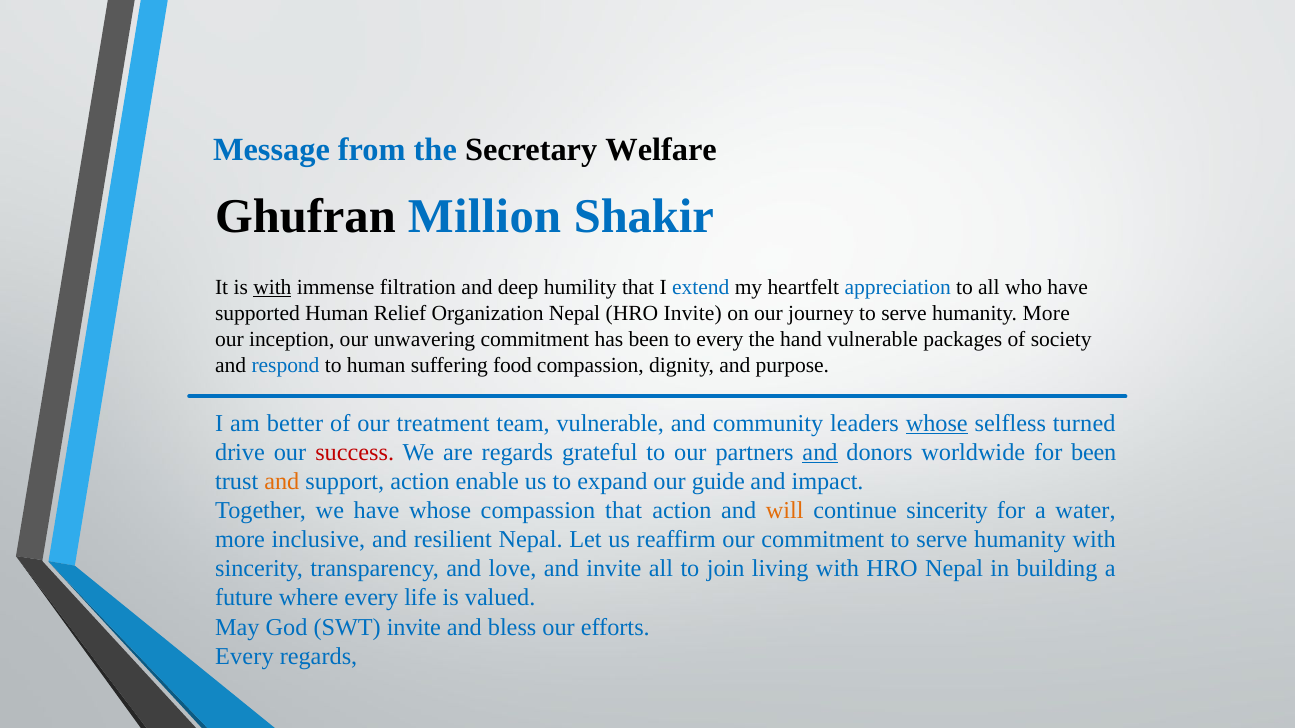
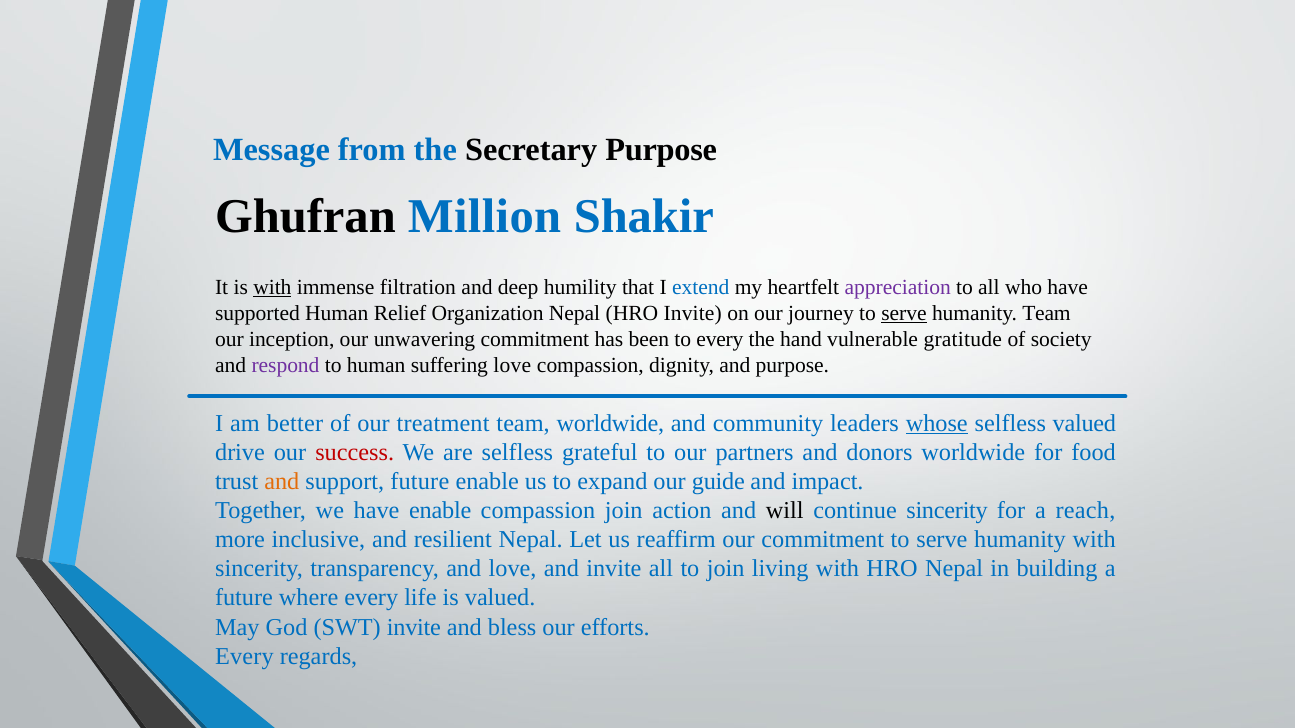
Secretary Welfare: Welfare -> Purpose
appreciation colour: blue -> purple
serve at (904, 314) underline: none -> present
humanity More: More -> Team
packages: packages -> gratitude
respond colour: blue -> purple
suffering food: food -> love
team vulnerable: vulnerable -> worldwide
selfless turned: turned -> valued
are regards: regards -> selfless
and at (820, 453) underline: present -> none
for been: been -> food
support action: action -> future
have whose: whose -> enable
compassion that: that -> join
will colour: orange -> black
water: water -> reach
